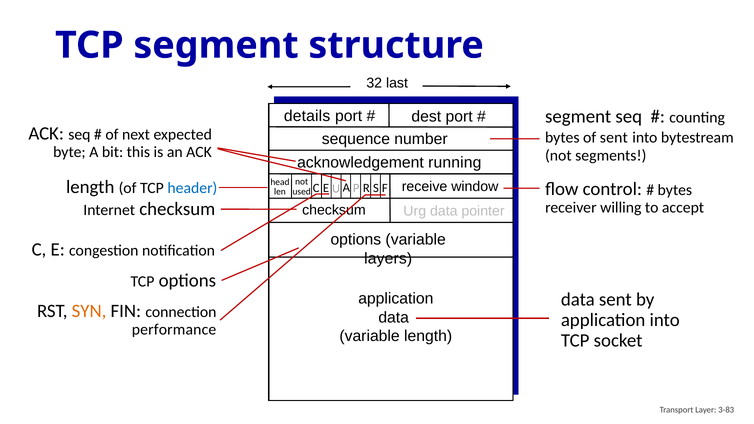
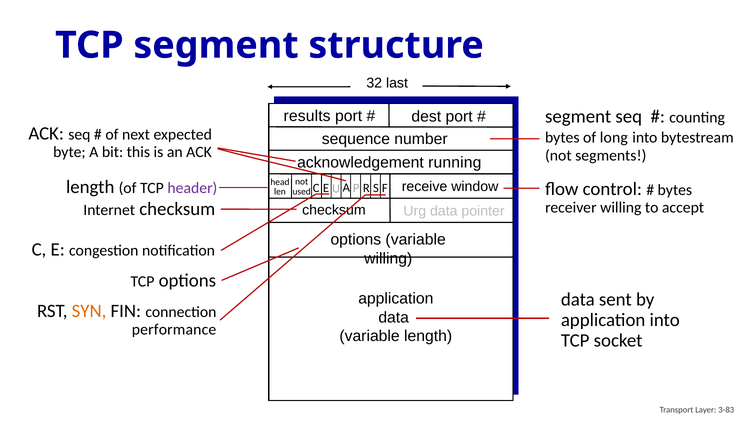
details: details -> results
of sent: sent -> long
header colour: blue -> purple
layers at (388, 258): layers -> willing
